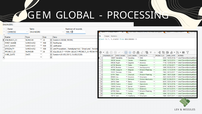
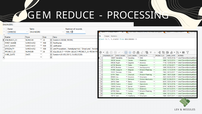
GLOBAL: GLOBAL -> REDUCE
